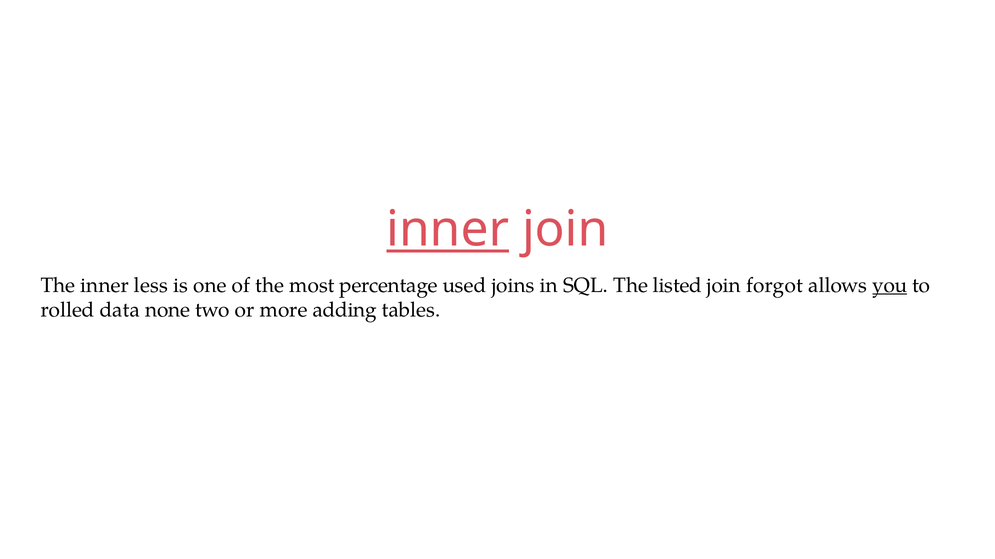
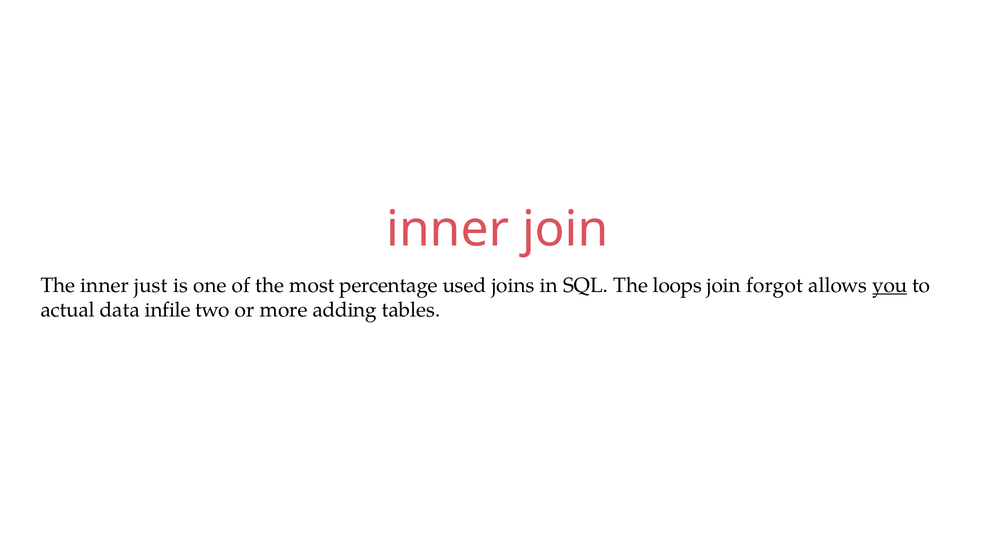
inner at (448, 230) underline: present -> none
less: less -> just
listed: listed -> loops
rolled: rolled -> actual
none: none -> infile
